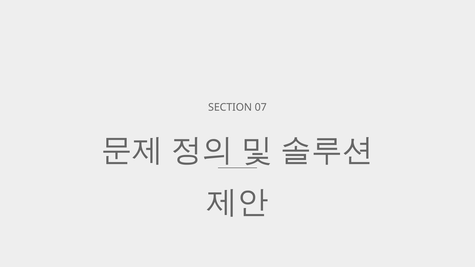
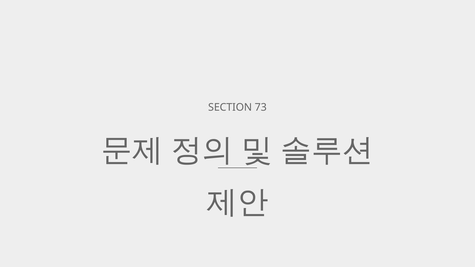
07: 07 -> 73
